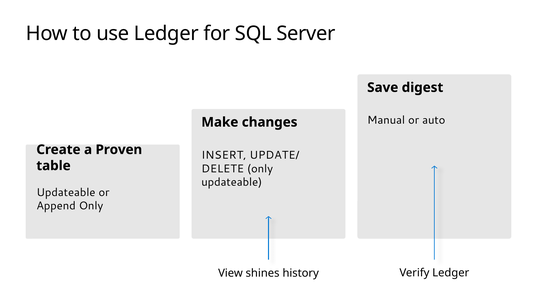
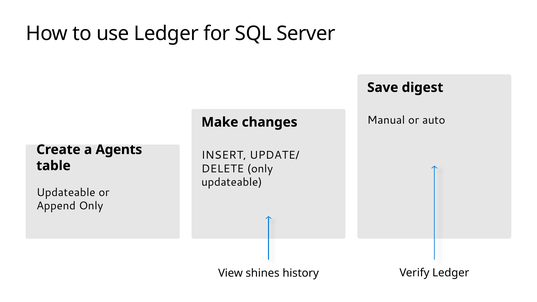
Proven: Proven -> Agents
